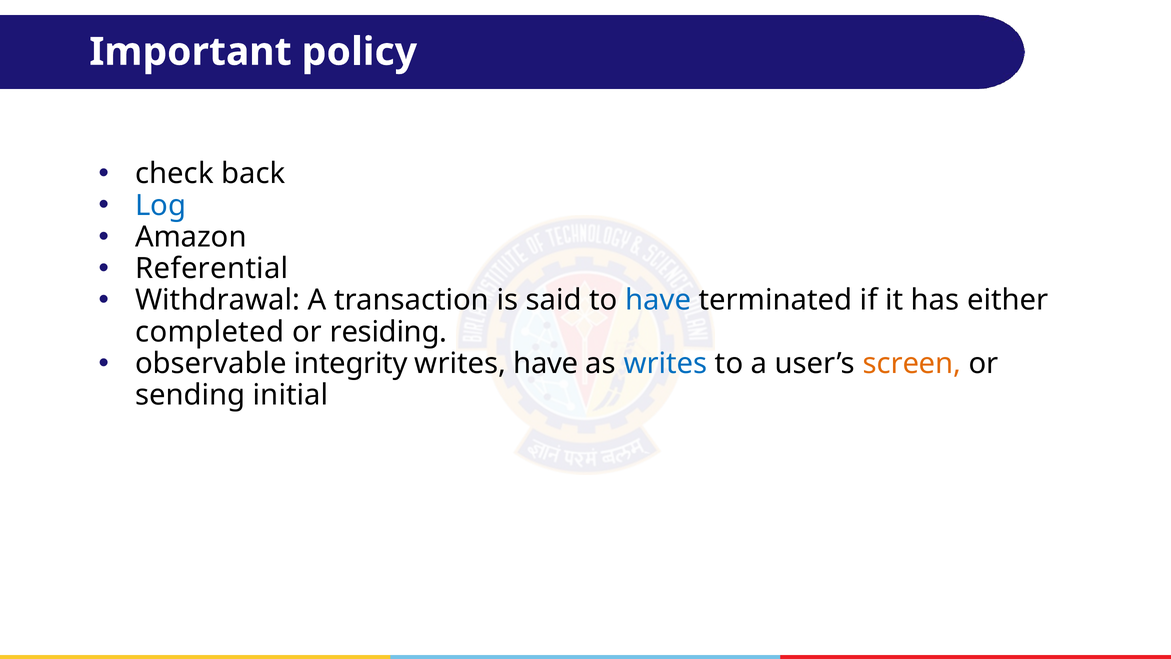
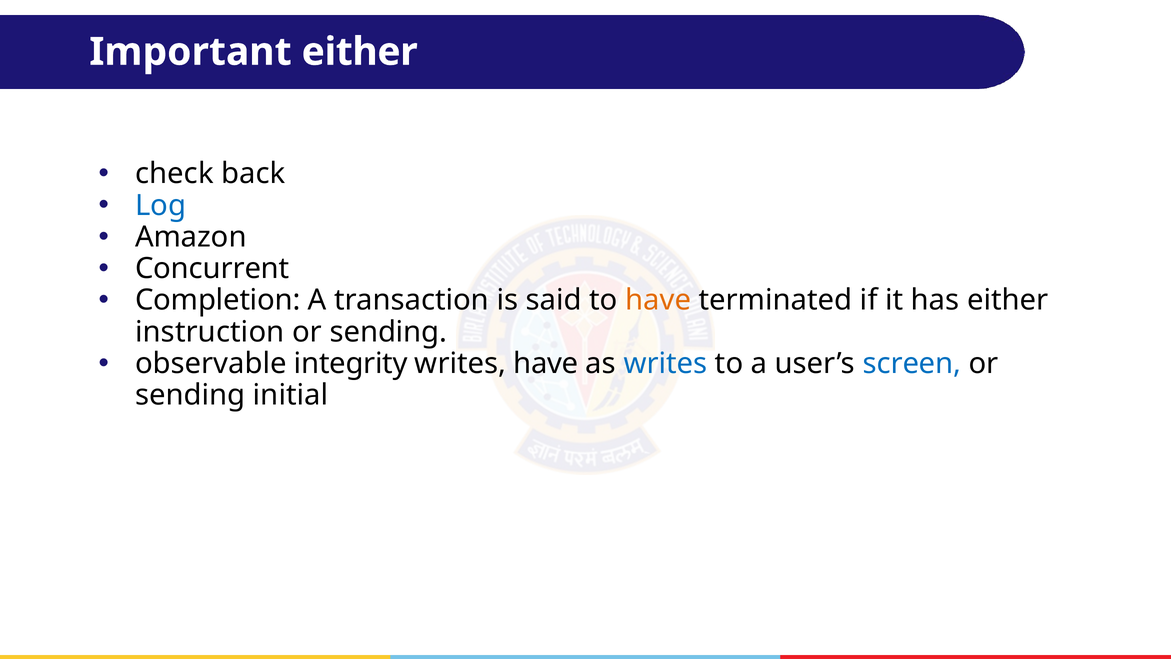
Important policy: policy -> either
Referential: Referential -> Concurrent
Withdrawal: Withdrawal -> Completion
have at (658, 300) colour: blue -> orange
completed: completed -> instruction
residing at (388, 332): residing -> sending
screen colour: orange -> blue
